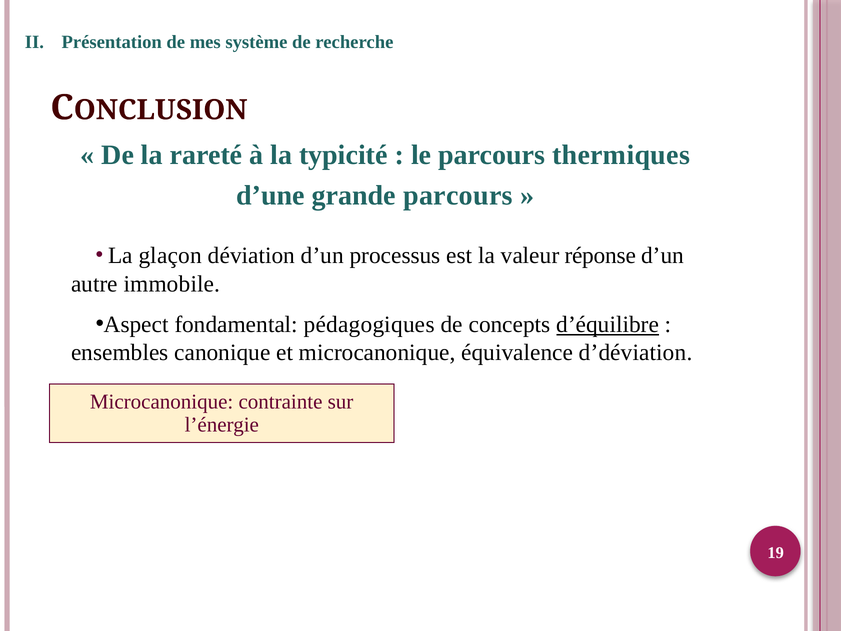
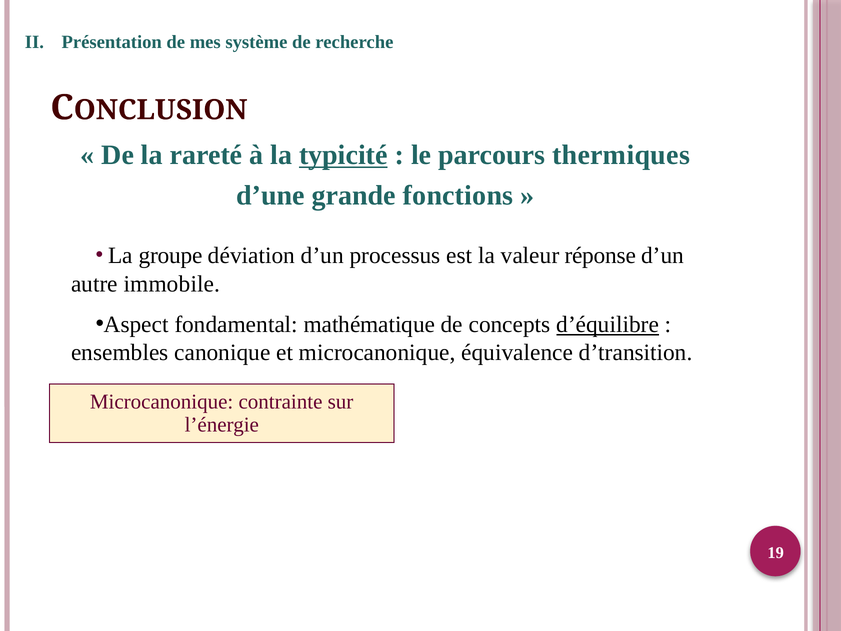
typicité underline: none -> present
grande parcours: parcours -> fonctions
glaçon: glaçon -> groupe
pédagogiques: pédagogiques -> mathématique
d’déviation: d’déviation -> d’transition
